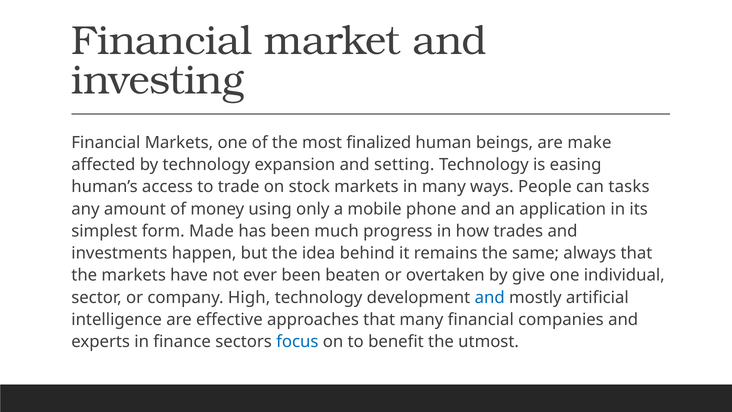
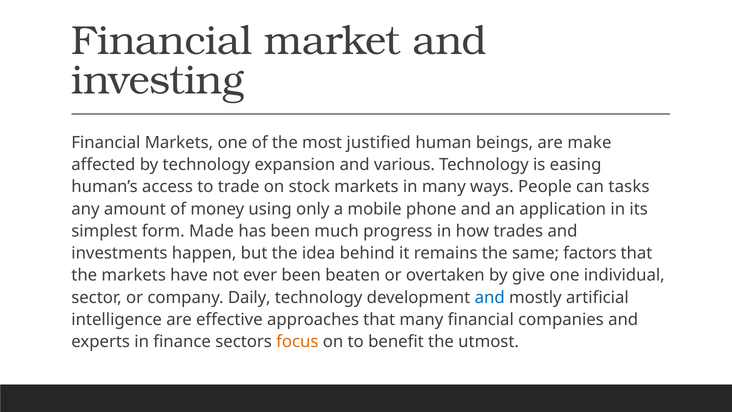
finalized: finalized -> justified
setting: setting -> various
always: always -> factors
High: High -> Daily
focus colour: blue -> orange
